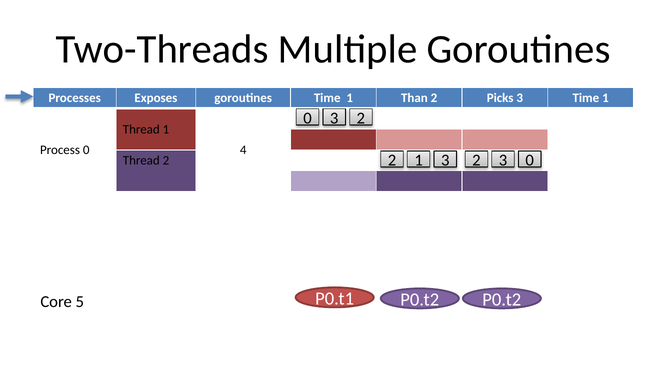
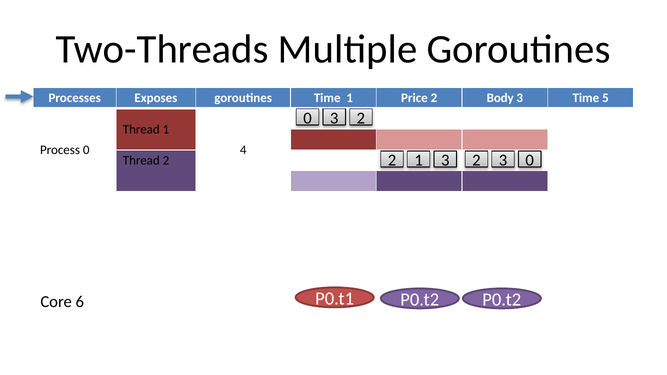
Than: Than -> Price
Picks: Picks -> Body
3 Time 1: 1 -> 5
5: 5 -> 6
